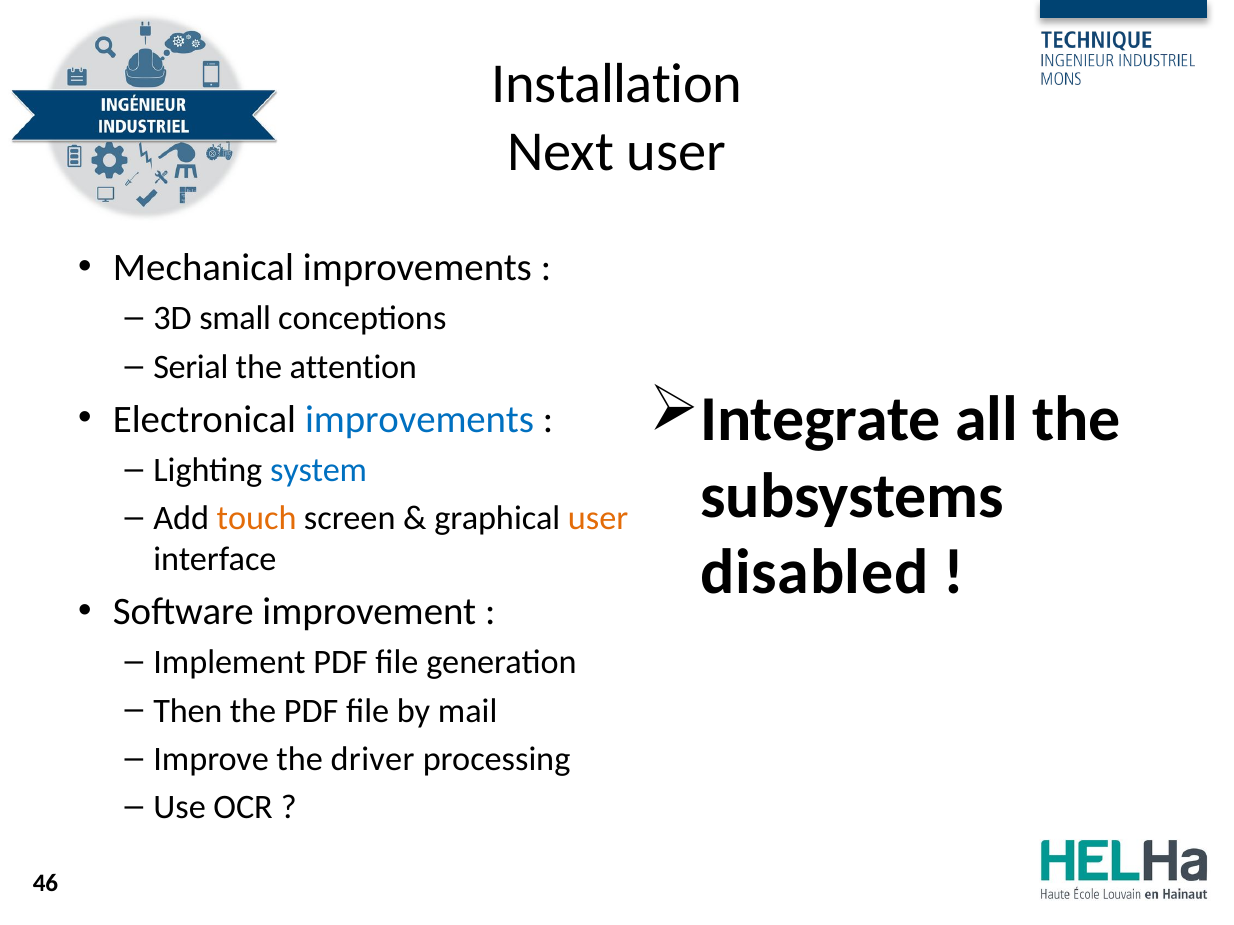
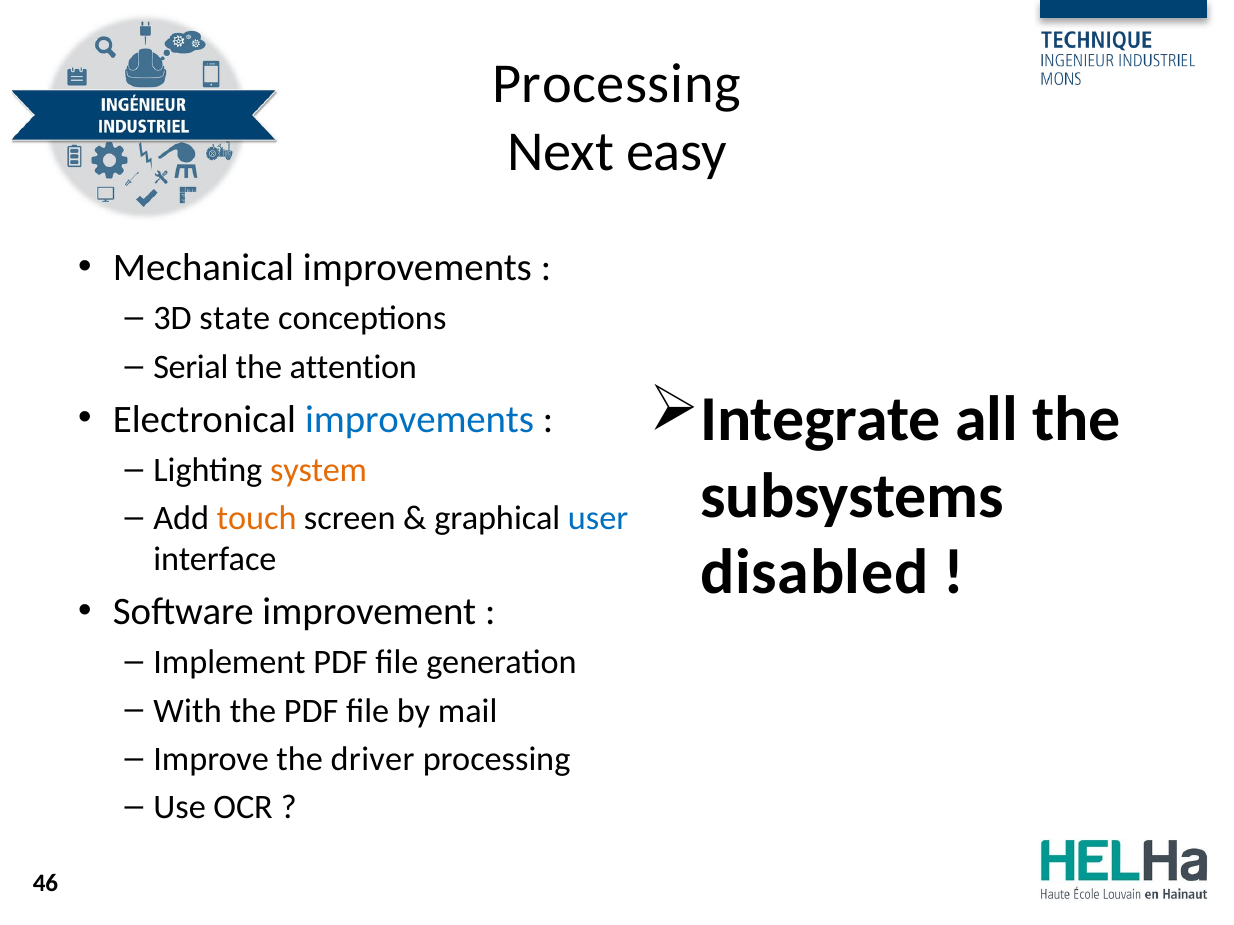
Installation at (617, 84): Installation -> Processing
Next user: user -> easy
small: small -> state
system colour: blue -> orange
user at (598, 519) colour: orange -> blue
Then: Then -> With
